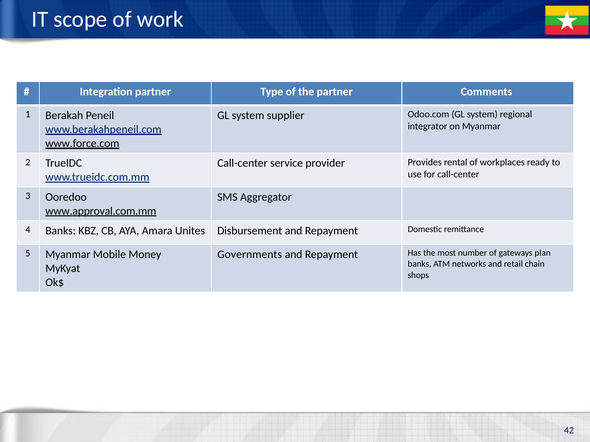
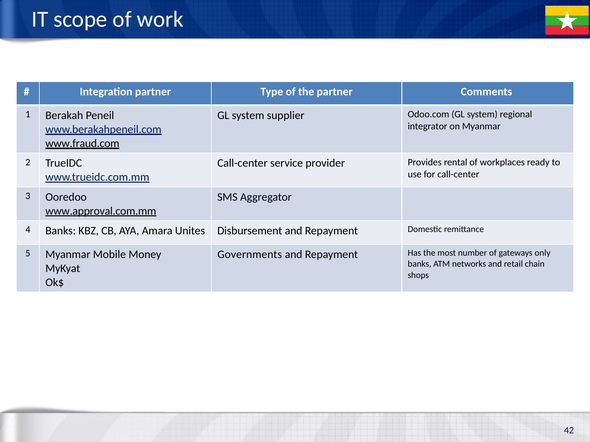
www.force.com: www.force.com -> www.fraud.com
plan: plan -> only
